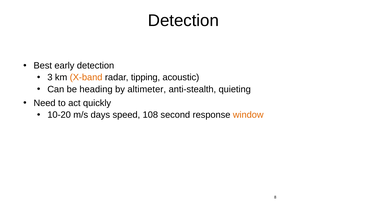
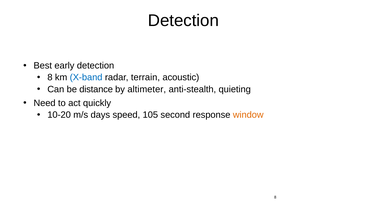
3 at (50, 77): 3 -> 8
X-band colour: orange -> blue
tipping: tipping -> terrain
heading: heading -> distance
108: 108 -> 105
